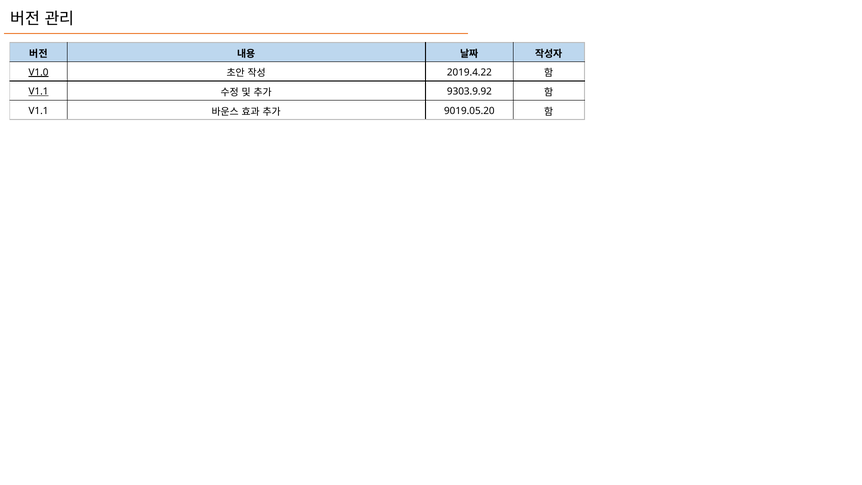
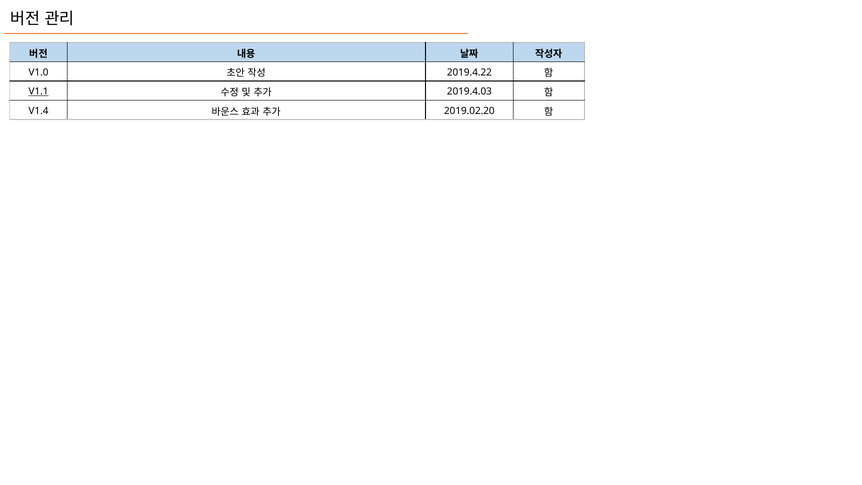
V1.0 underline: present -> none
9303.9.92: 9303.9.92 -> 2019.4.03
V1.1 at (39, 111): V1.1 -> V1.4
9019.05.20: 9019.05.20 -> 2019.02.20
